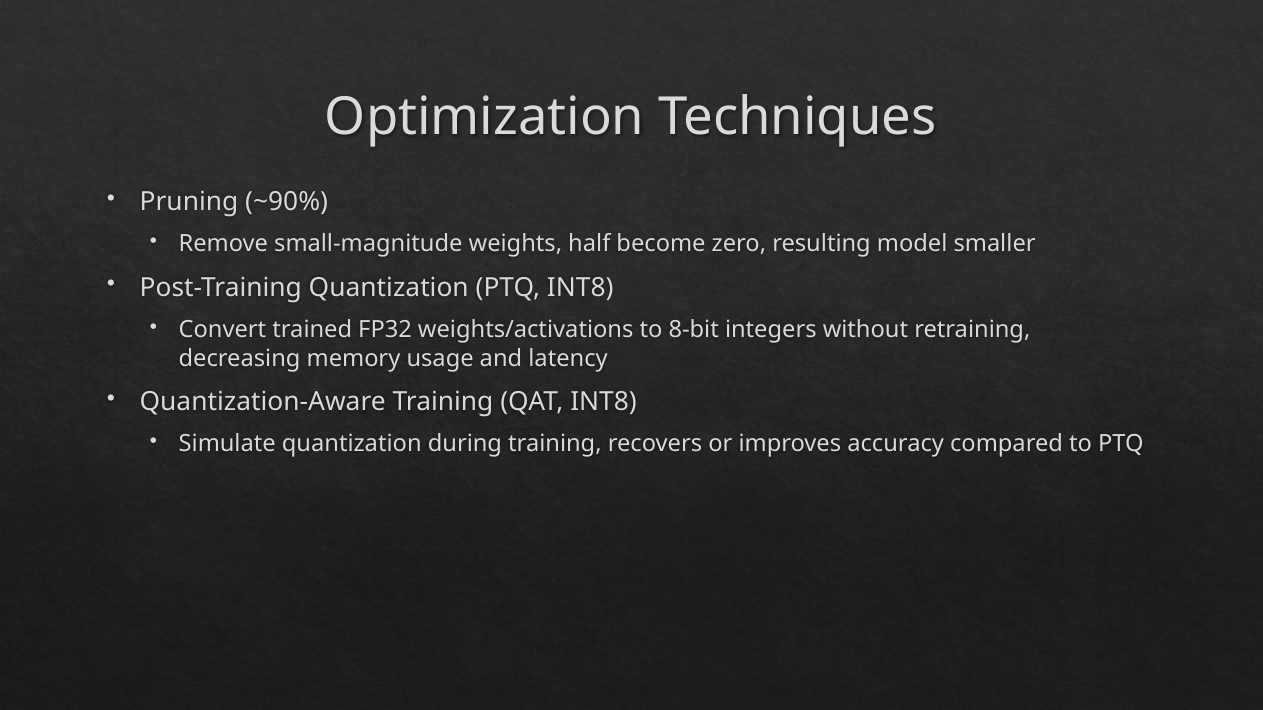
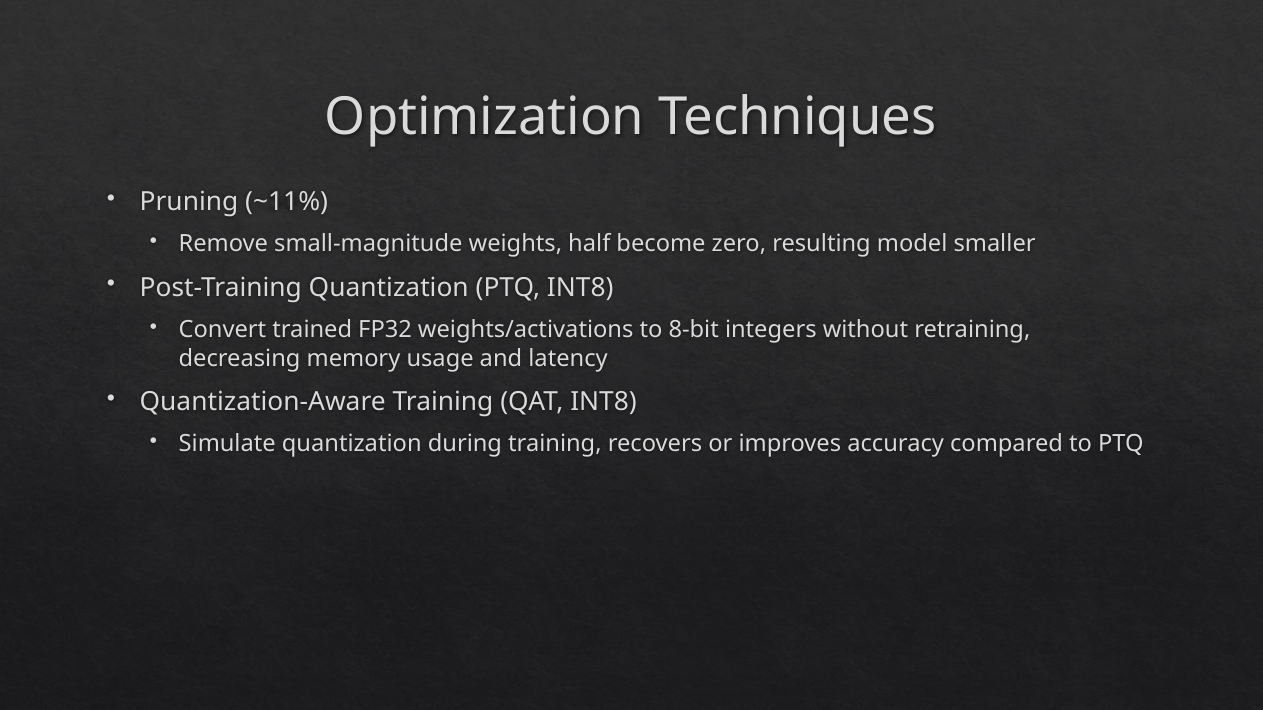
~90%: ~90% -> ~11%
